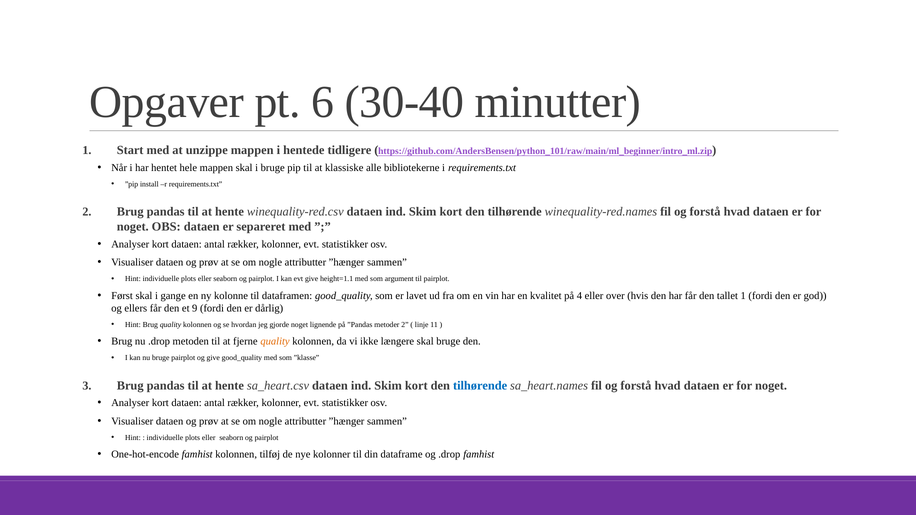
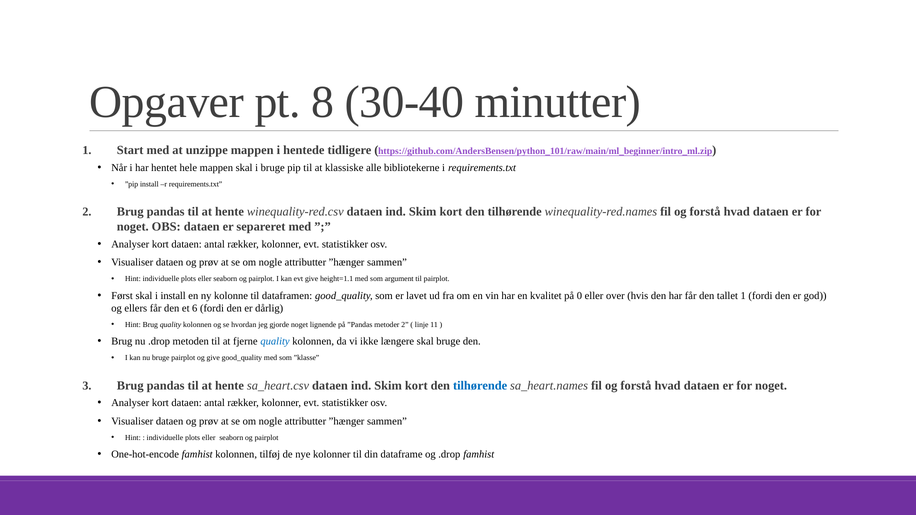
6: 6 -> 8
i gange: gange -> install
4: 4 -> 0
9: 9 -> 6
quality at (275, 342) colour: orange -> blue
